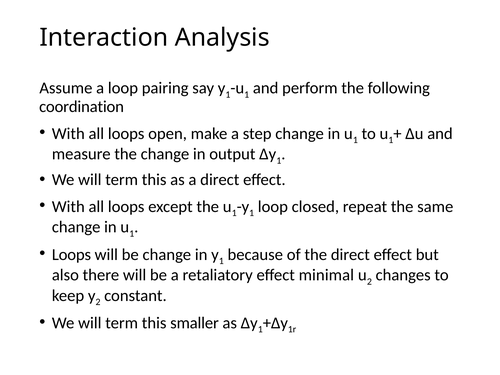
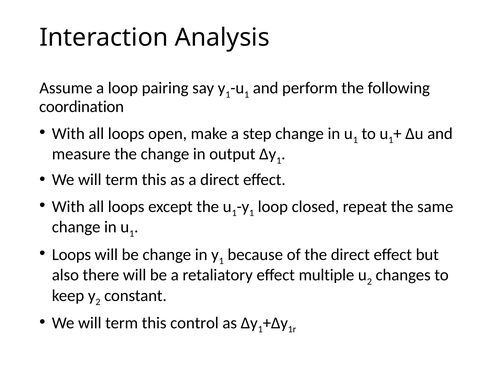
minimal: minimal -> multiple
smaller: smaller -> control
